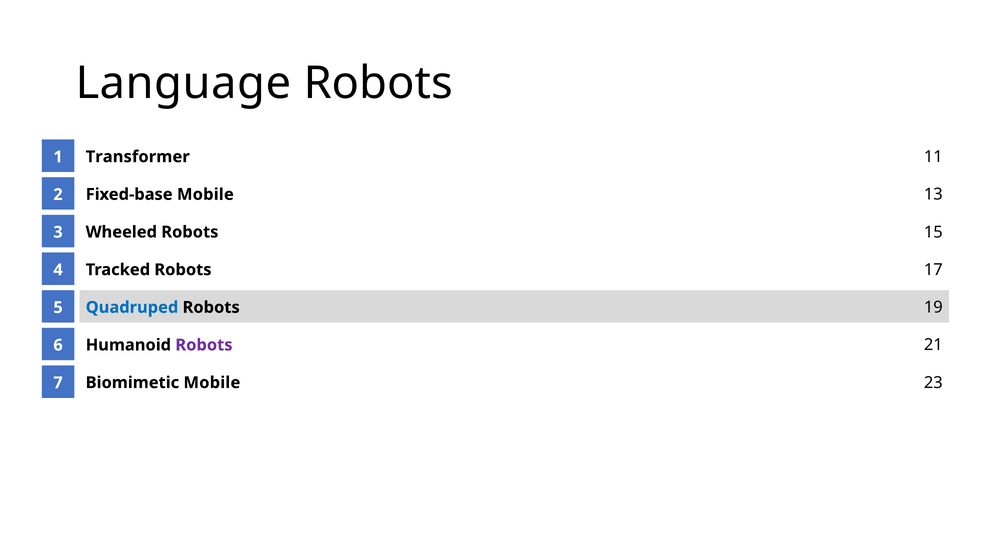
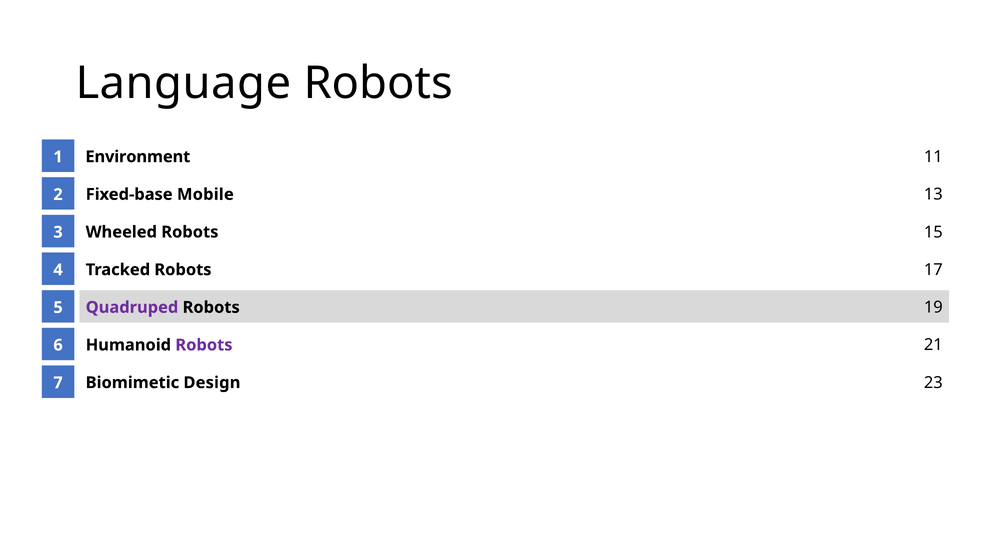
Transformer: Transformer -> Environment
Quadruped colour: blue -> purple
Biomimetic Mobile: Mobile -> Design
